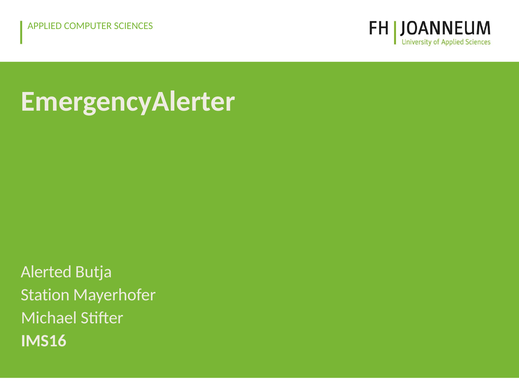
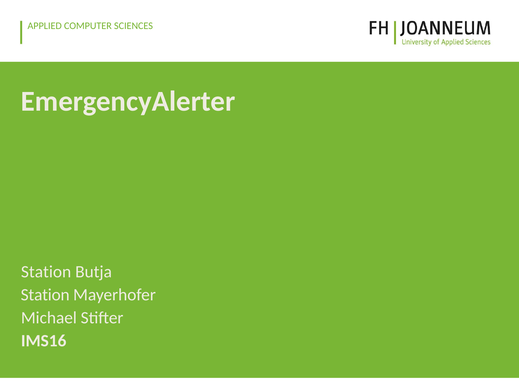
Alerted at (46, 272): Alerted -> Station
